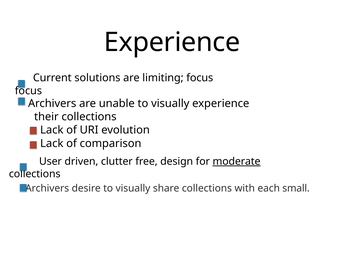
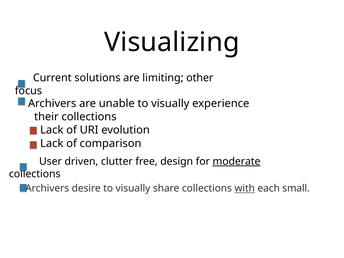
Experience at (172, 42): Experience -> Visualizing
focus at (200, 78): focus -> other
with underline: none -> present
